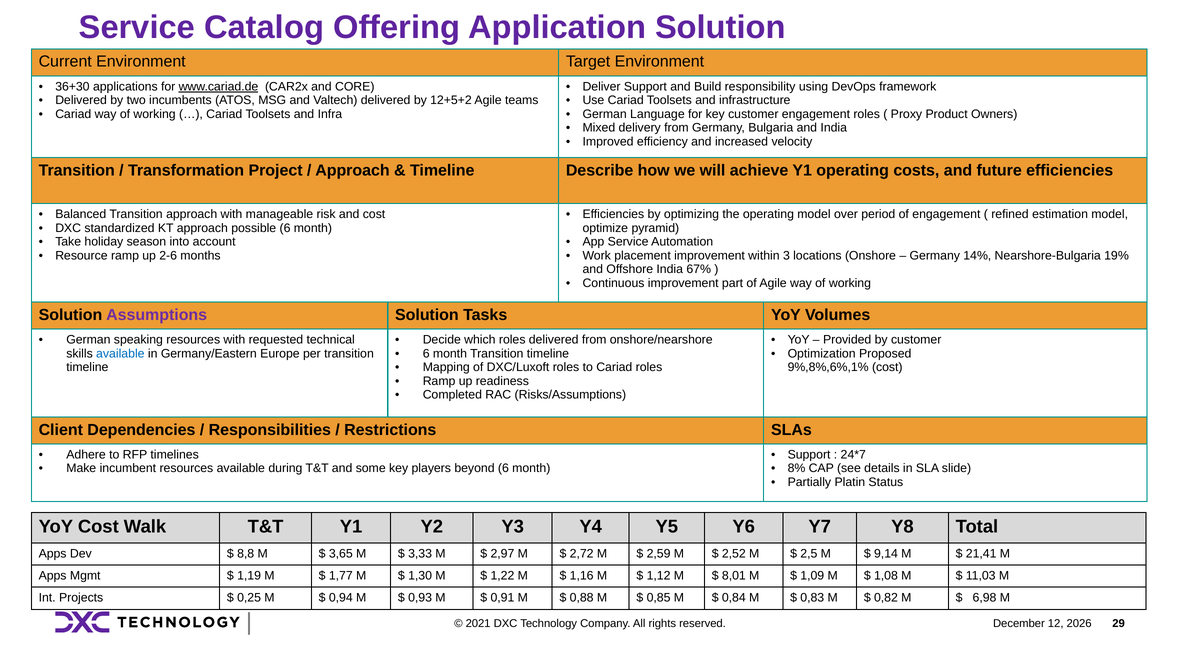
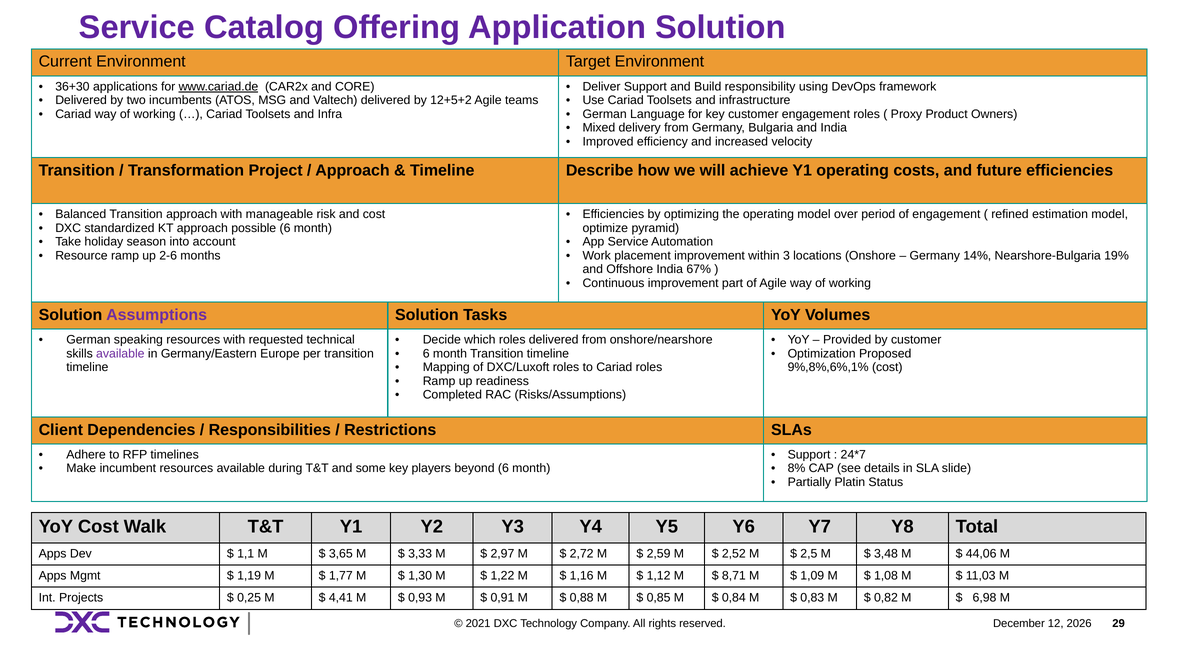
available at (120, 353) colour: blue -> purple
8,8: 8,8 -> 1,1
9,14: 9,14 -> 3,48
21,41: 21,41 -> 44,06
8,01: 8,01 -> 8,71
0,94: 0,94 -> 4,41
